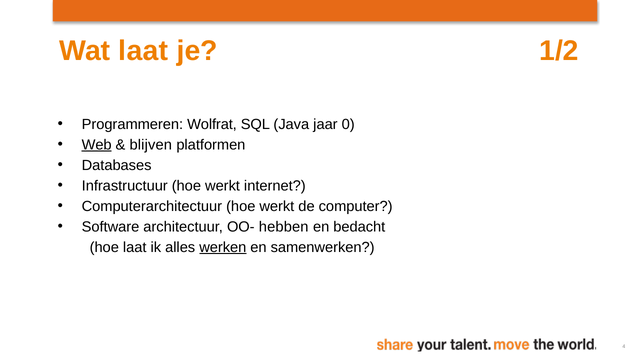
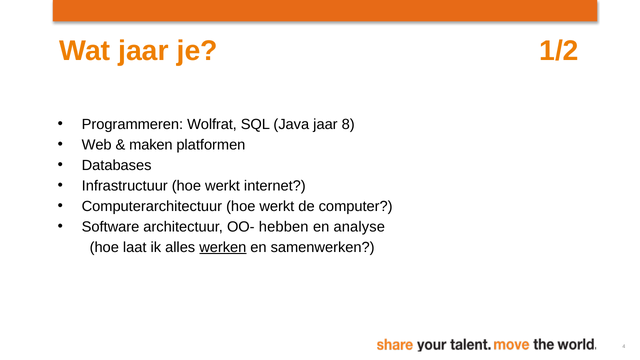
Wat laat: laat -> jaar
0: 0 -> 8
Web underline: present -> none
blijven: blijven -> maken
bedacht: bedacht -> analyse
